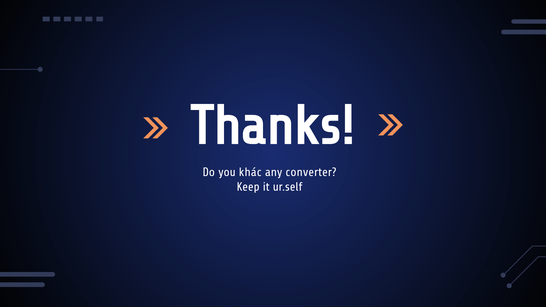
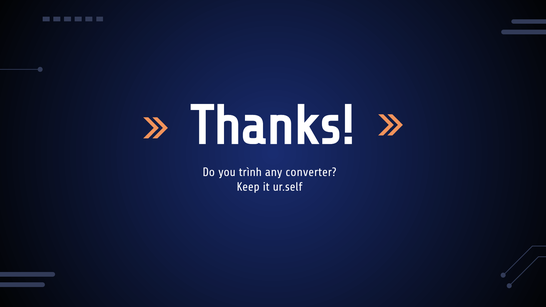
khác: khác -> trình
